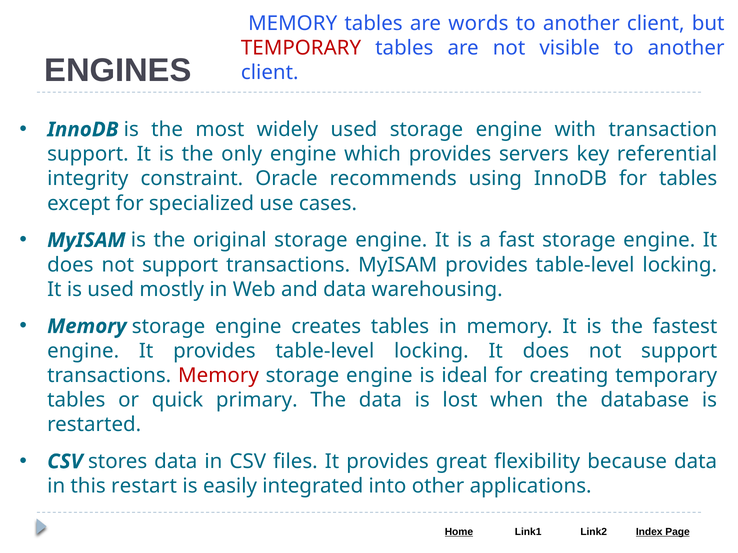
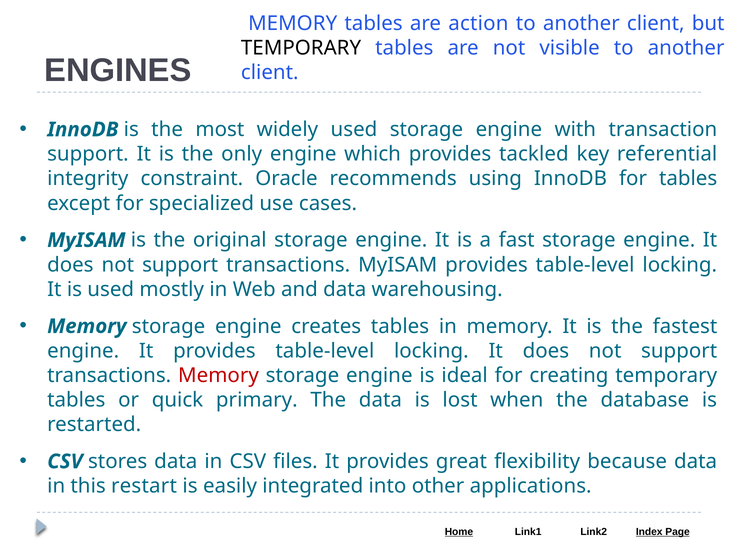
words: words -> action
TEMPORARY at (301, 48) colour: red -> black
servers: servers -> tackled
